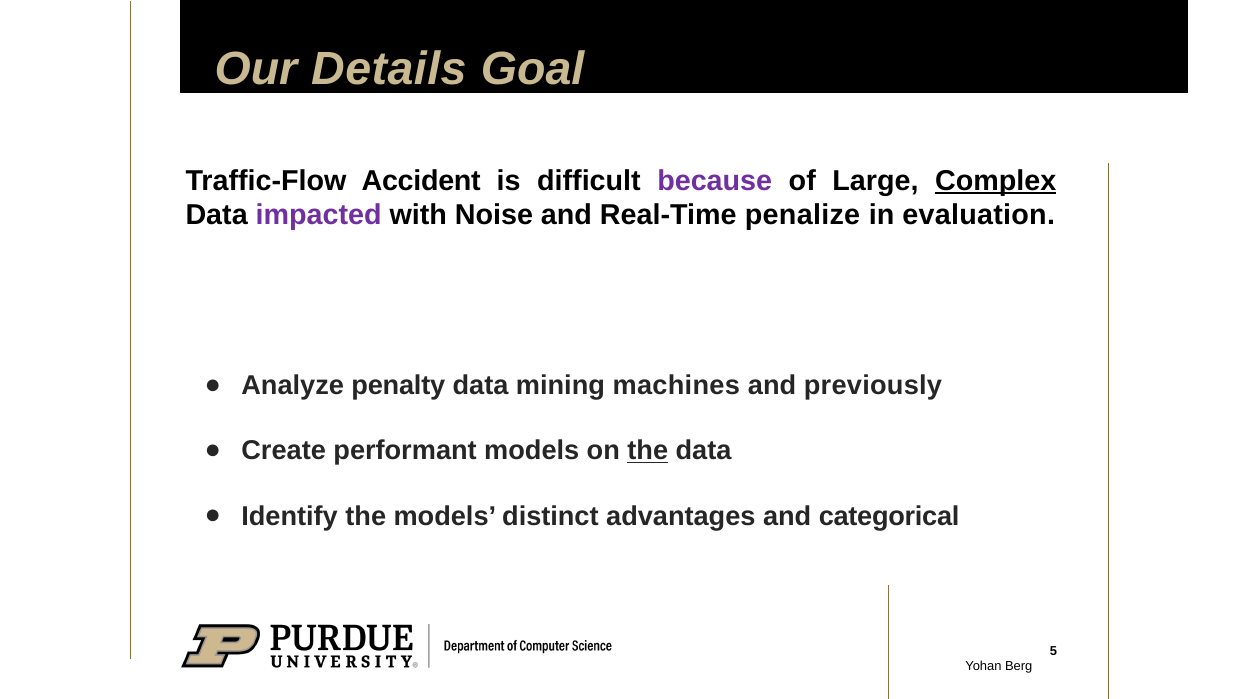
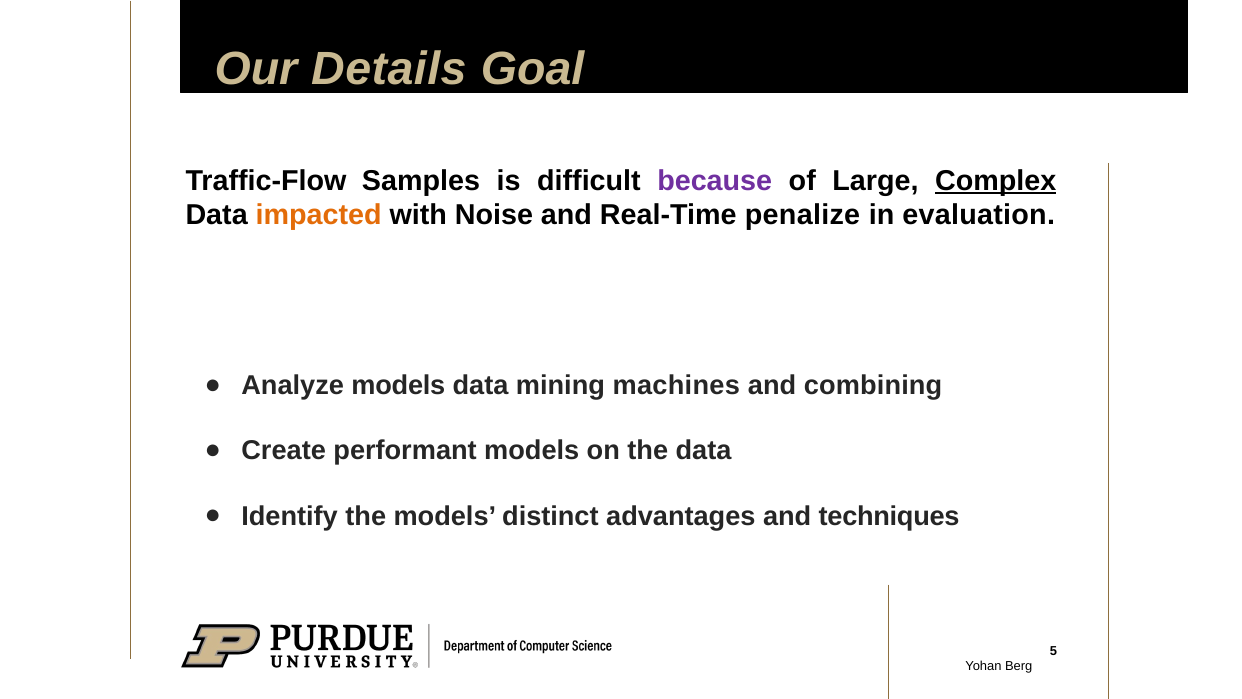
Accident: Accident -> Samples
impacted colour: purple -> orange
Analyze penalty: penalty -> models
previously: previously -> combining
the at (648, 451) underline: present -> none
categorical: categorical -> techniques
